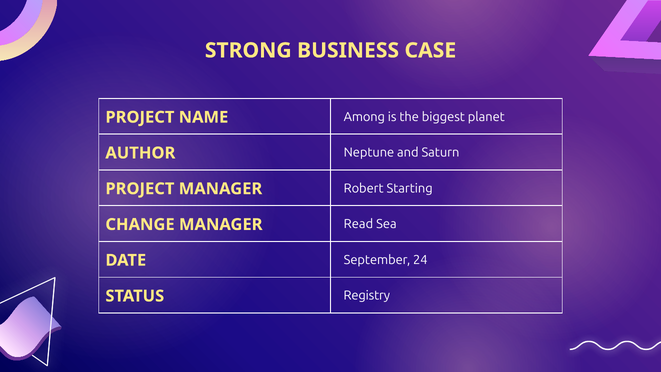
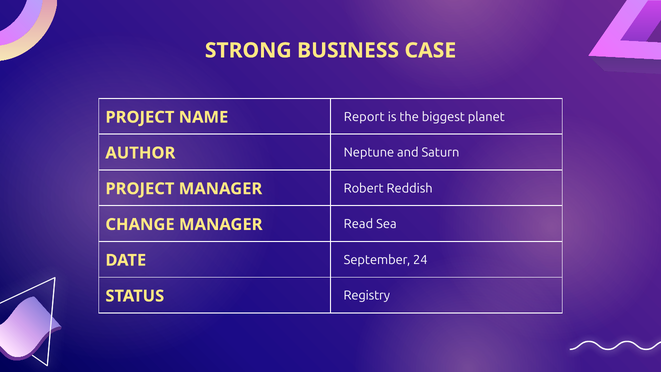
Among: Among -> Report
Starting: Starting -> Reddish
